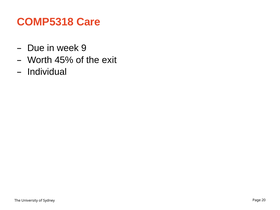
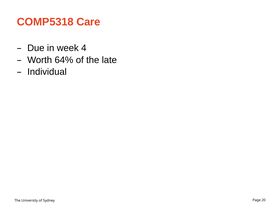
9: 9 -> 4
45%: 45% -> 64%
exit: exit -> late
